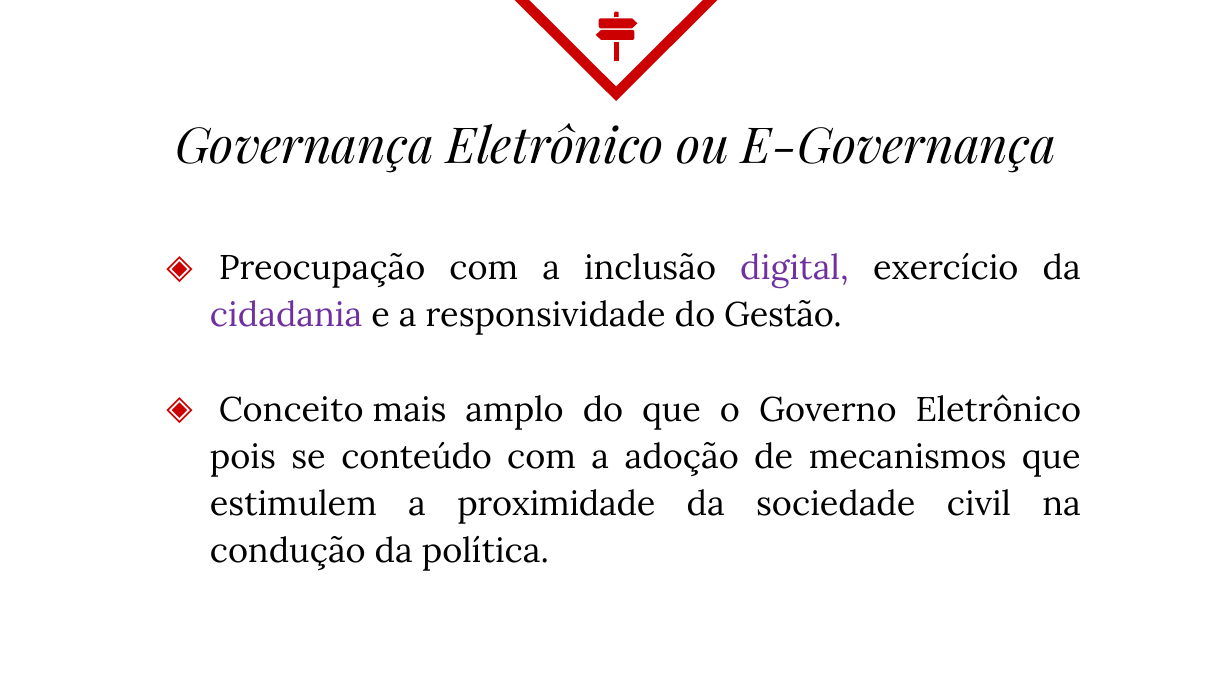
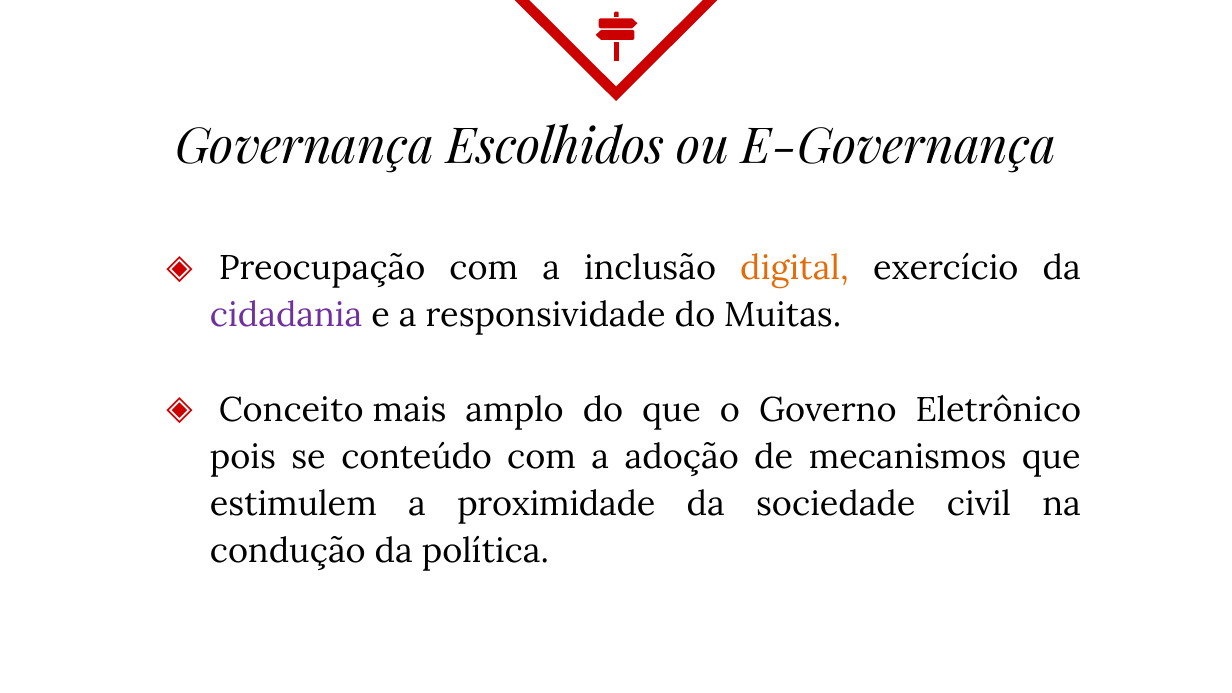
Governança Eletrônico: Eletrônico -> Escolhidos
digital colour: purple -> orange
Gestão: Gestão -> Muitas
